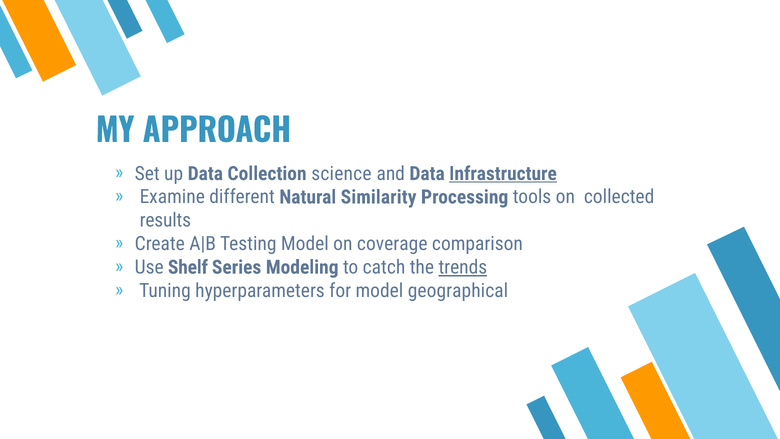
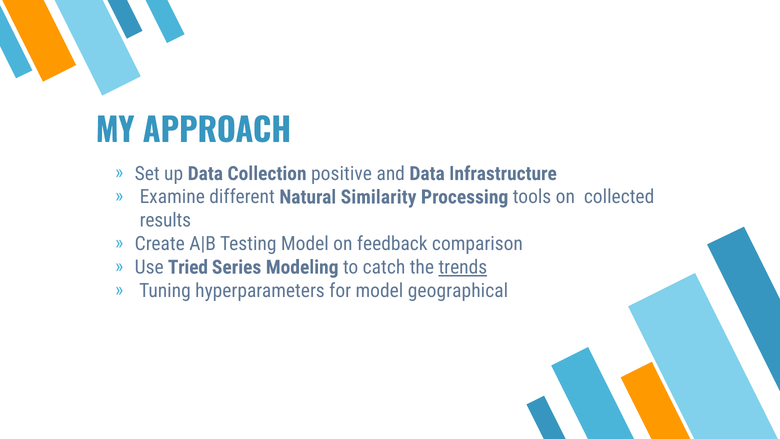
science: science -> positive
Infrastructure underline: present -> none
coverage: coverage -> feedback
Shelf: Shelf -> Tried
